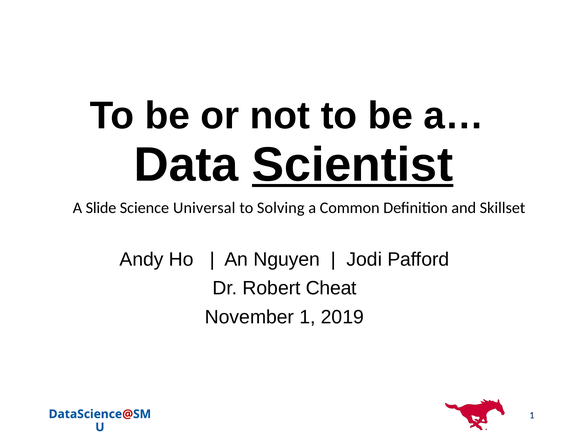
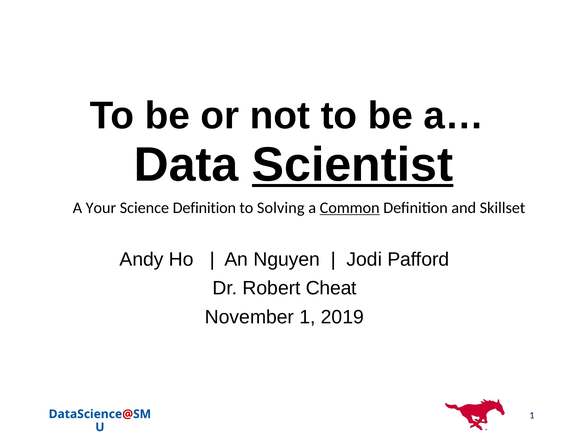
Slide: Slide -> Your
Science Universal: Universal -> Definition
Common underline: none -> present
